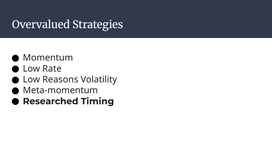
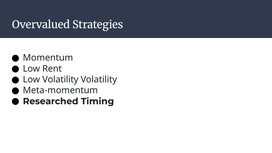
Rate: Rate -> Rent
Low Reasons: Reasons -> Volatility
